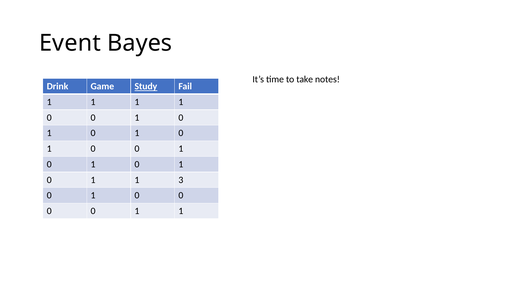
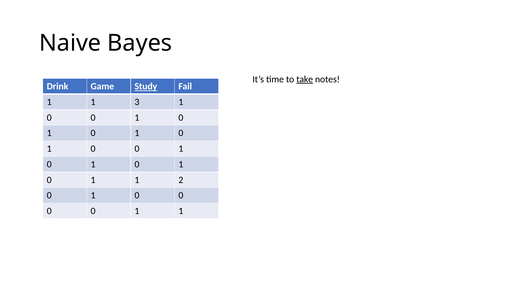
Event: Event -> Naive
take underline: none -> present
1 at (137, 102): 1 -> 3
3: 3 -> 2
